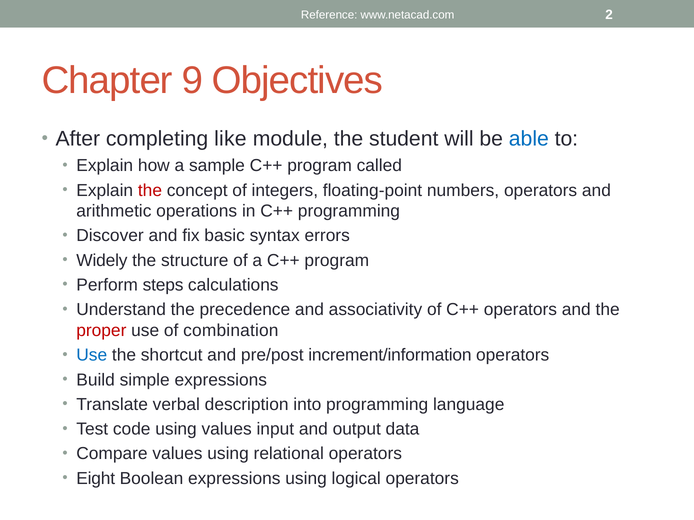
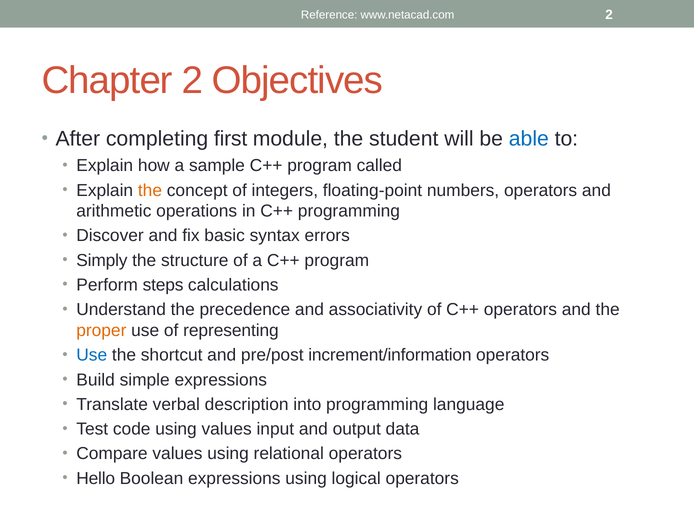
Chapter 9: 9 -> 2
like: like -> first
the at (150, 191) colour: red -> orange
Widely: Widely -> Simply
proper colour: red -> orange
combination: combination -> representing
Eight: Eight -> Hello
